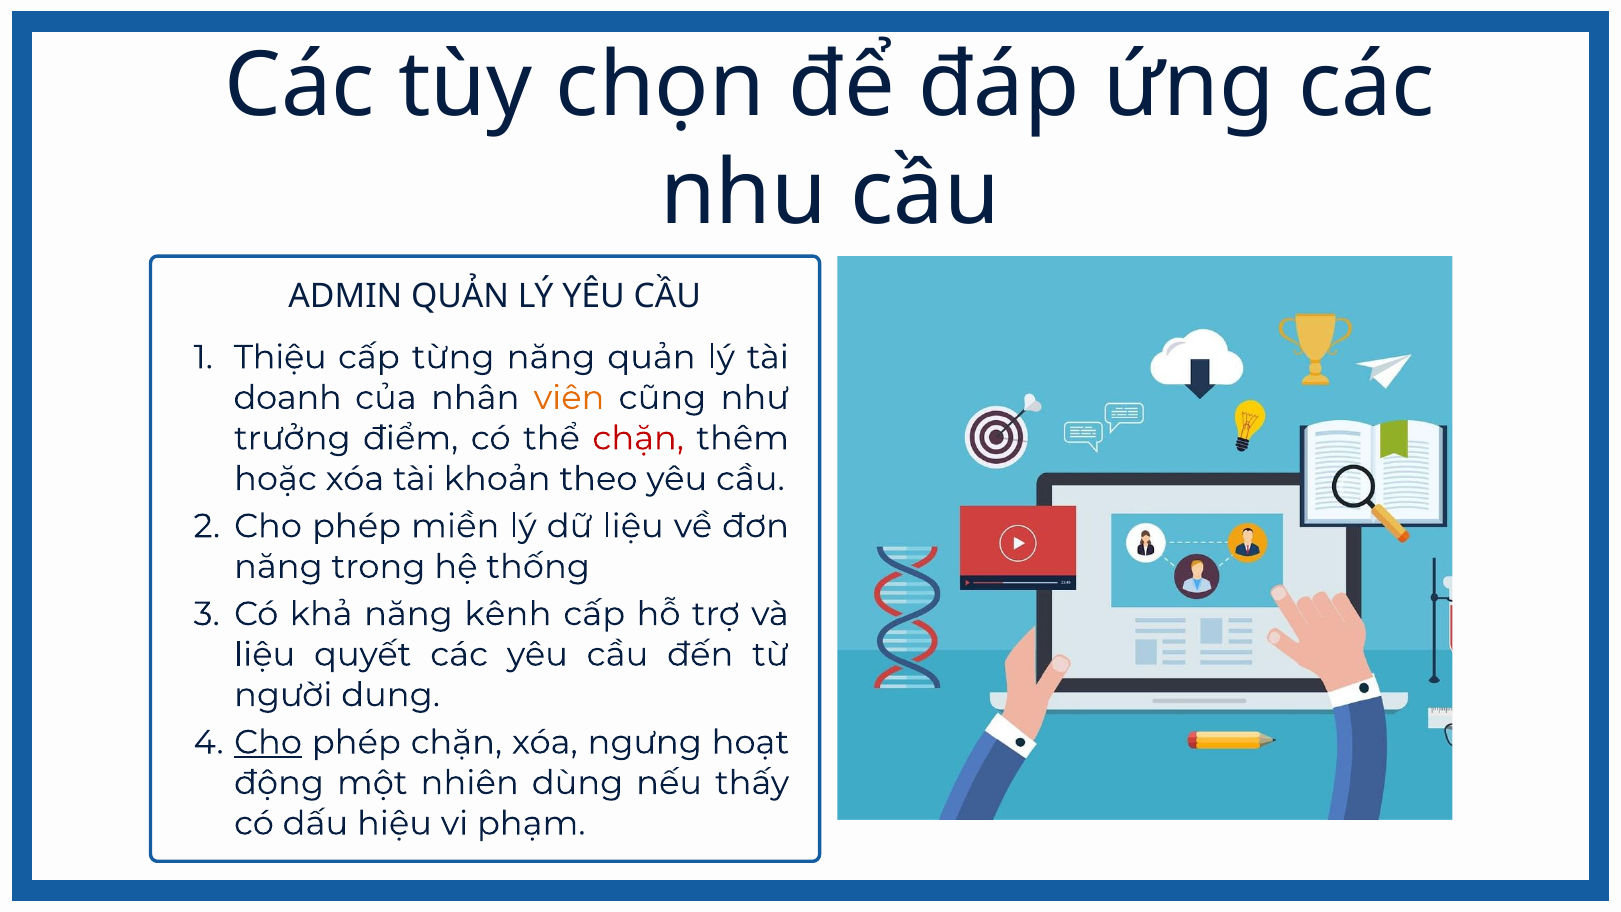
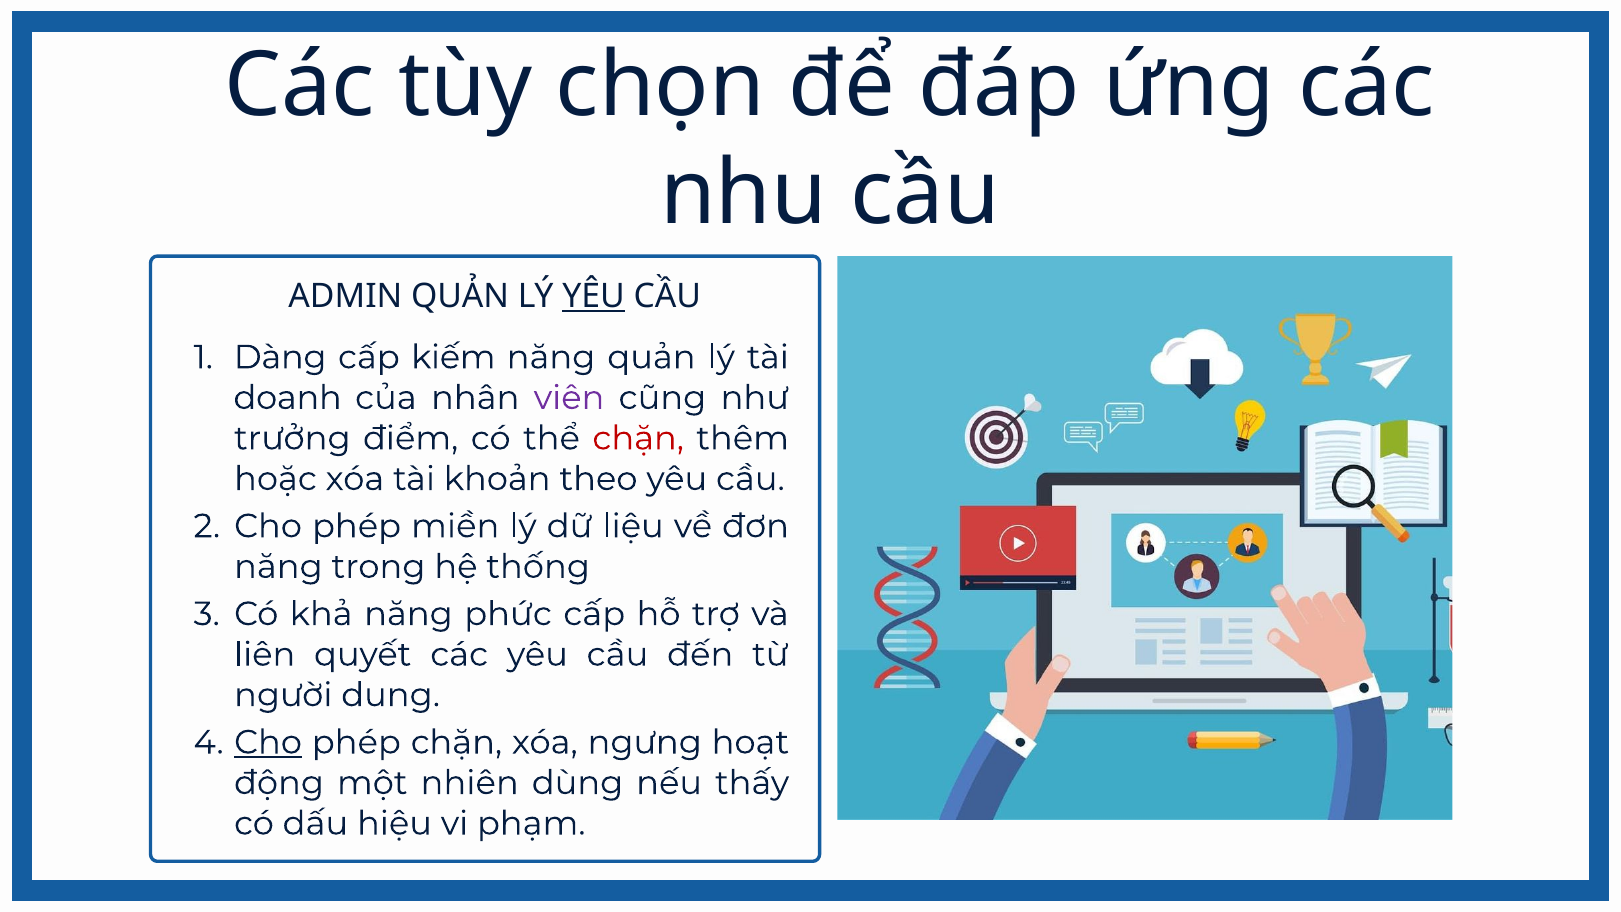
YÊU at (594, 297) underline: none -> present
Thiệu: Thiệu -> Dàng
từng: từng -> kiếm
viên colour: orange -> purple
kênh: kênh -> phức
liệu at (265, 654): liệu -> liên
